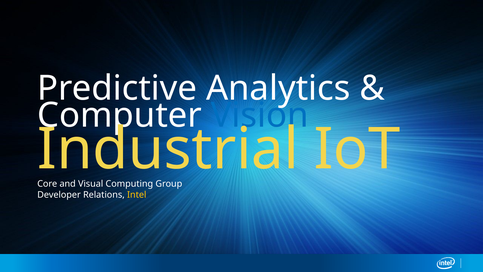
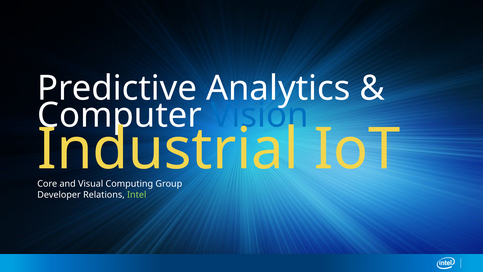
Intel colour: yellow -> light green
